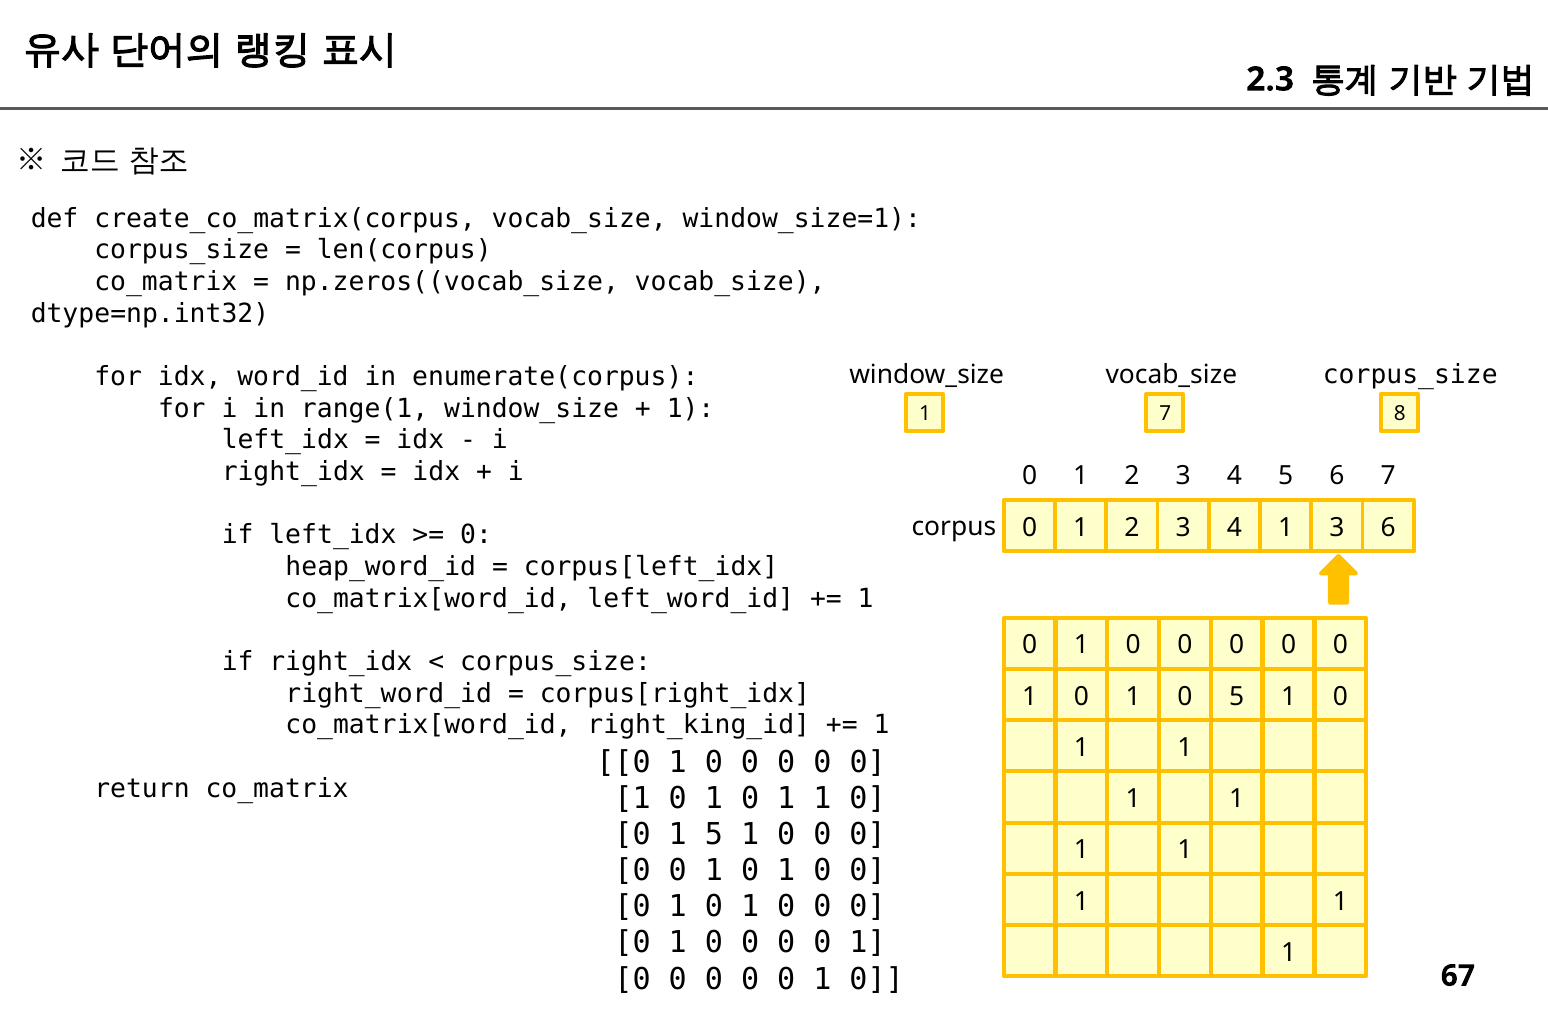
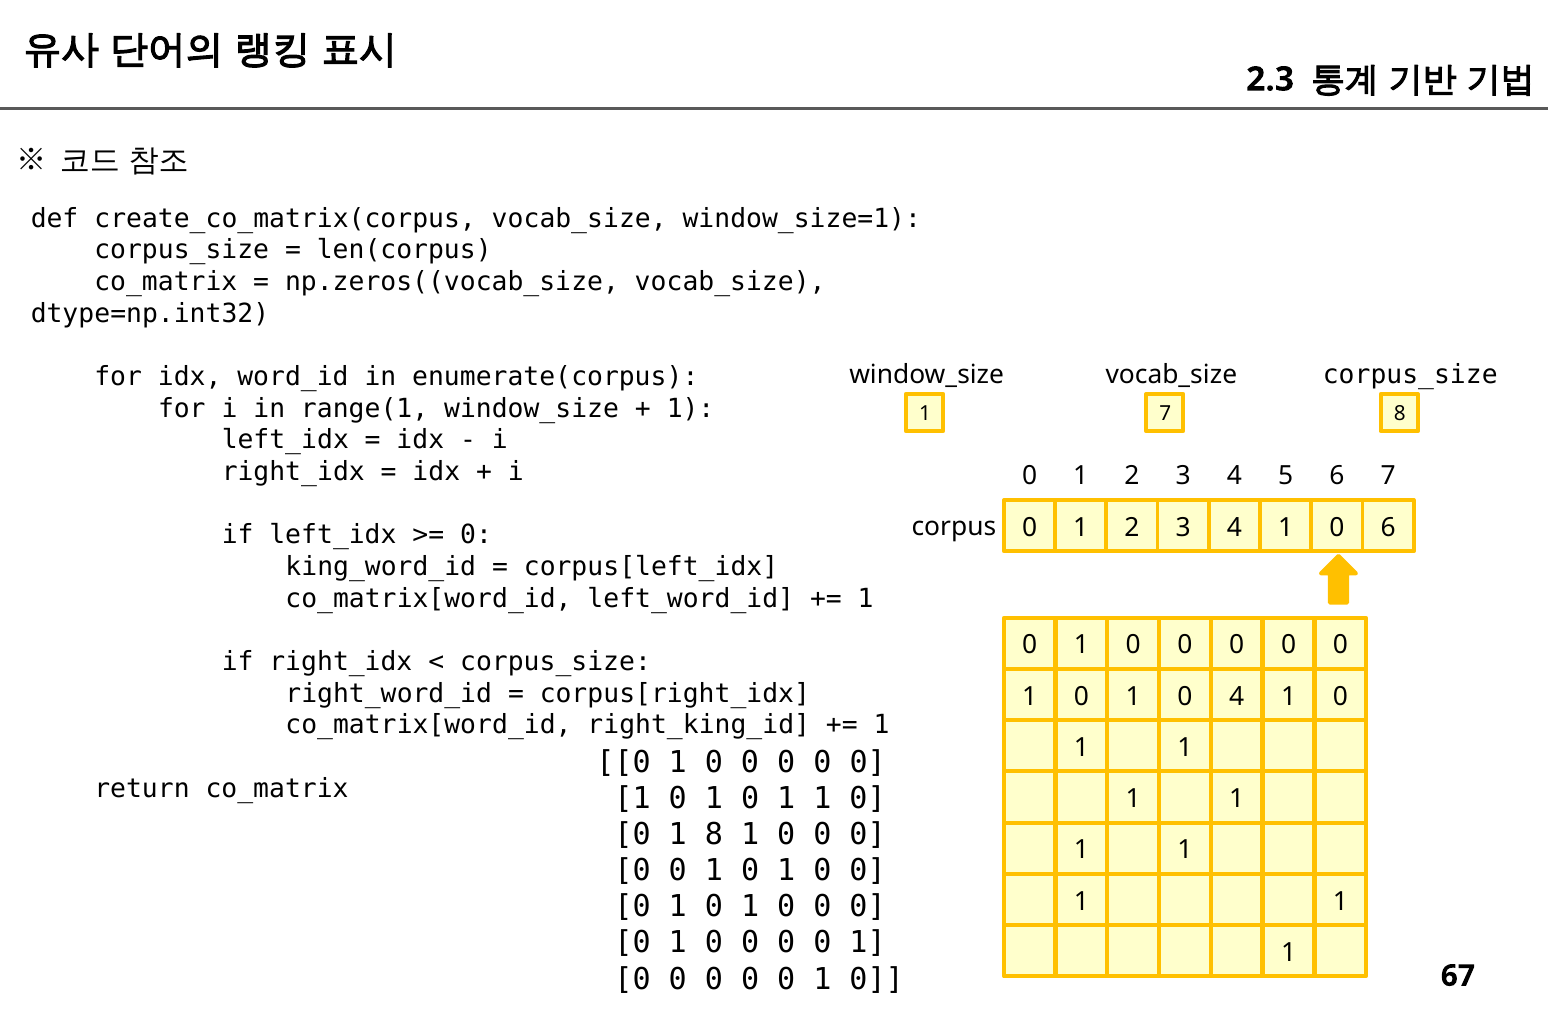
3 4 1 3: 3 -> 0
heap_word_id: heap_word_id -> king_word_id
0 5: 5 -> 4
1 5: 5 -> 8
